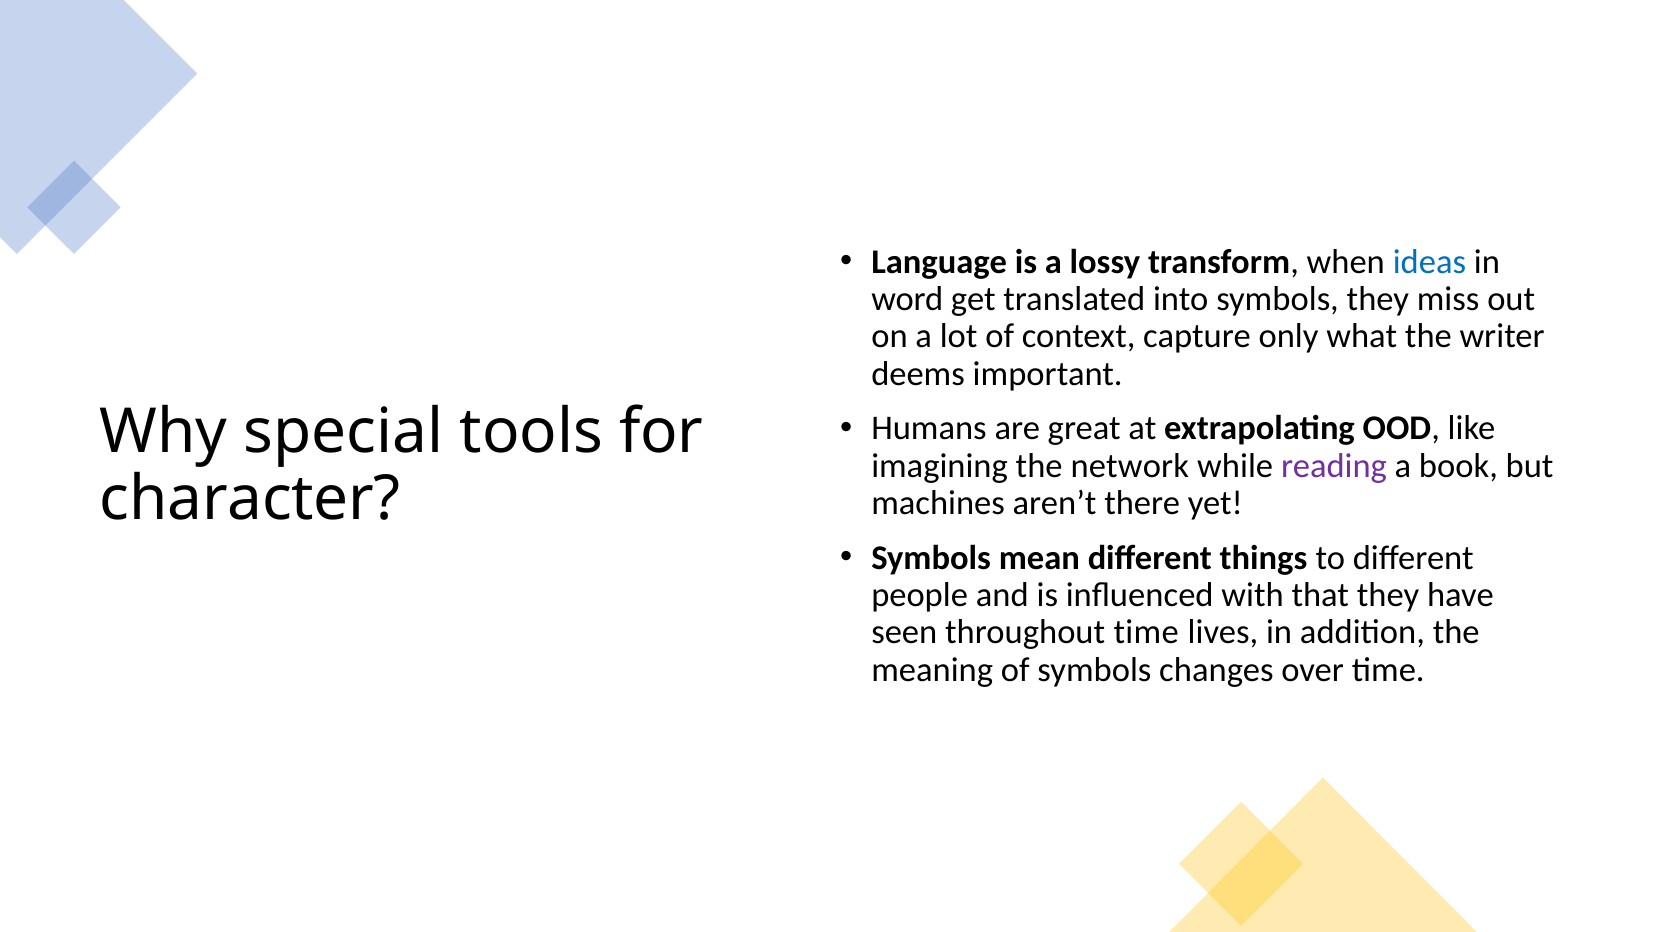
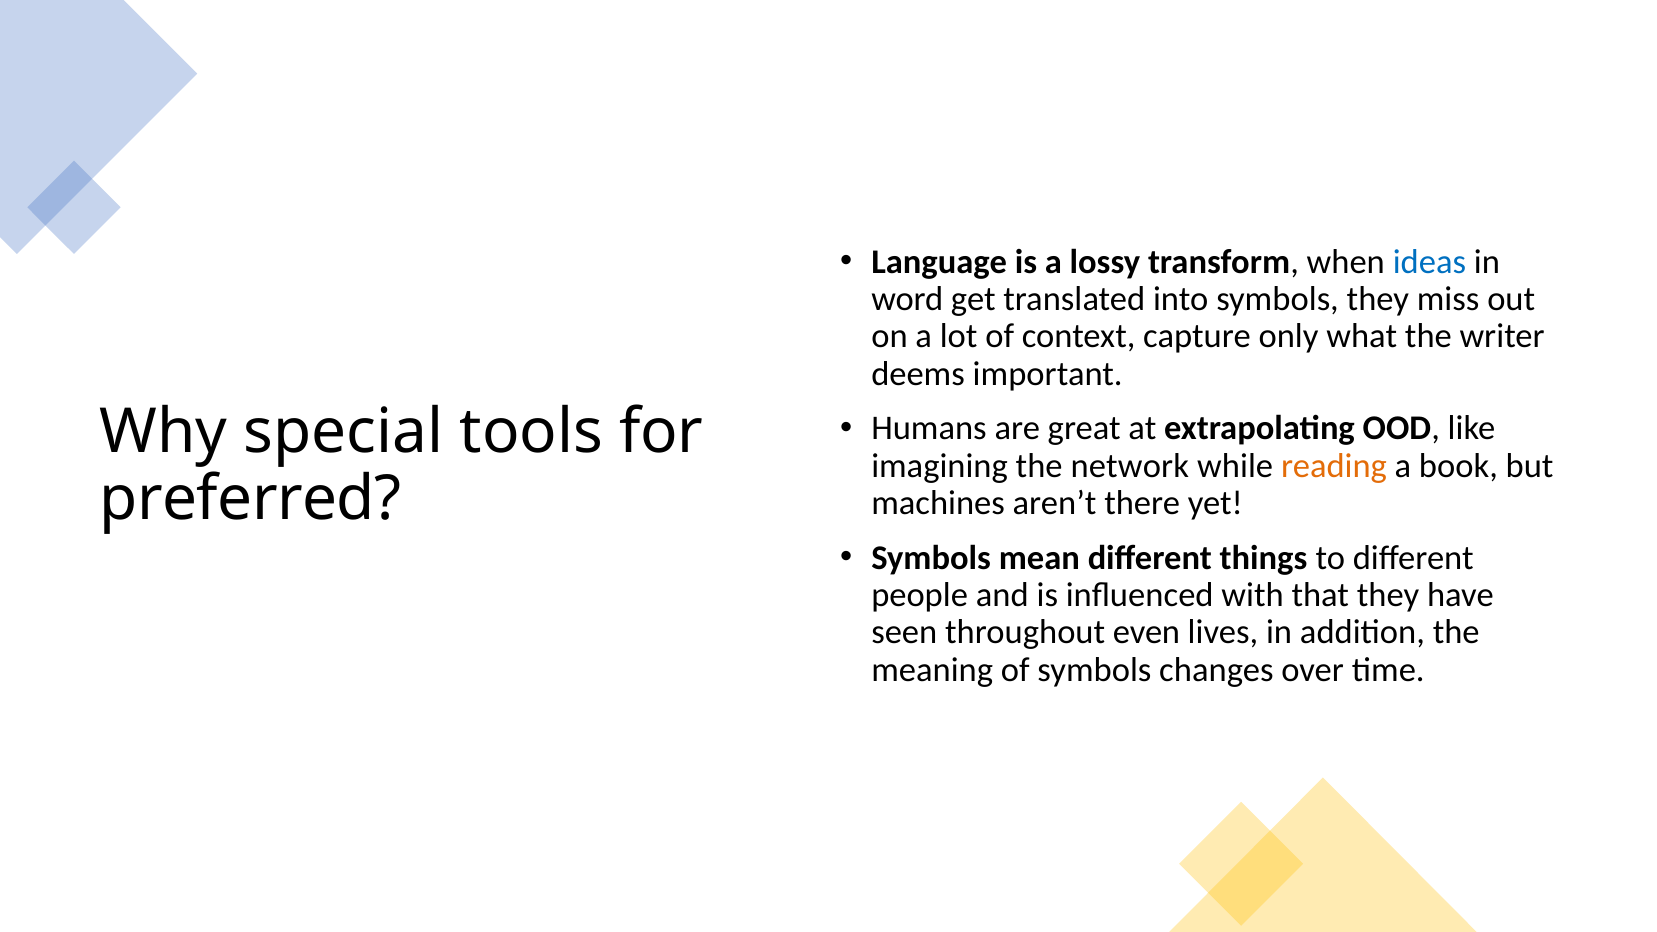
reading colour: purple -> orange
character: character -> preferred
throughout time: time -> even
